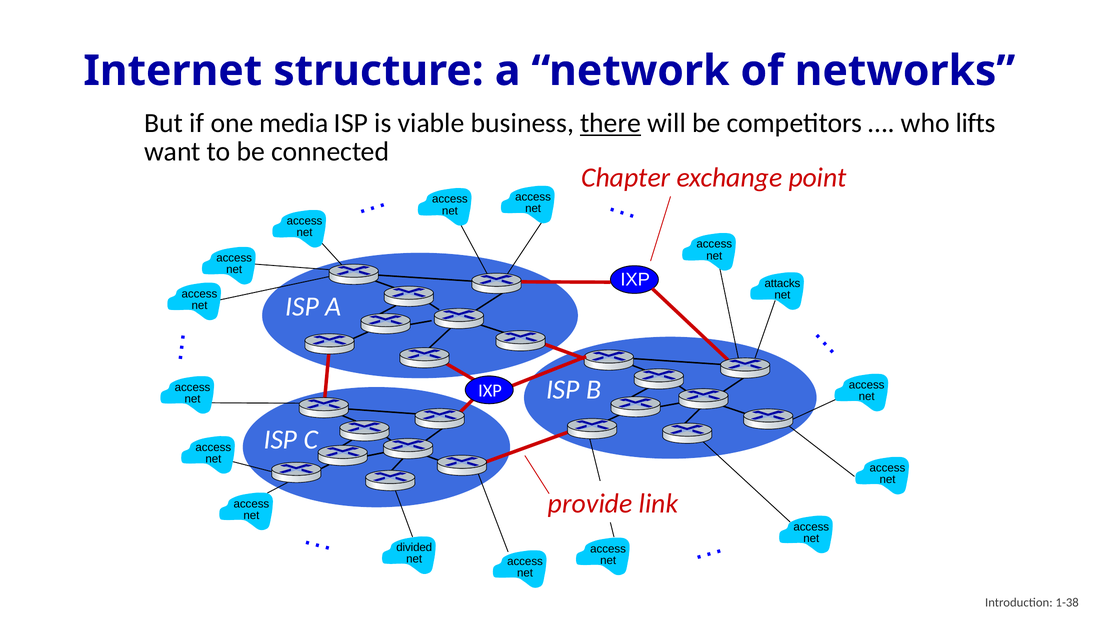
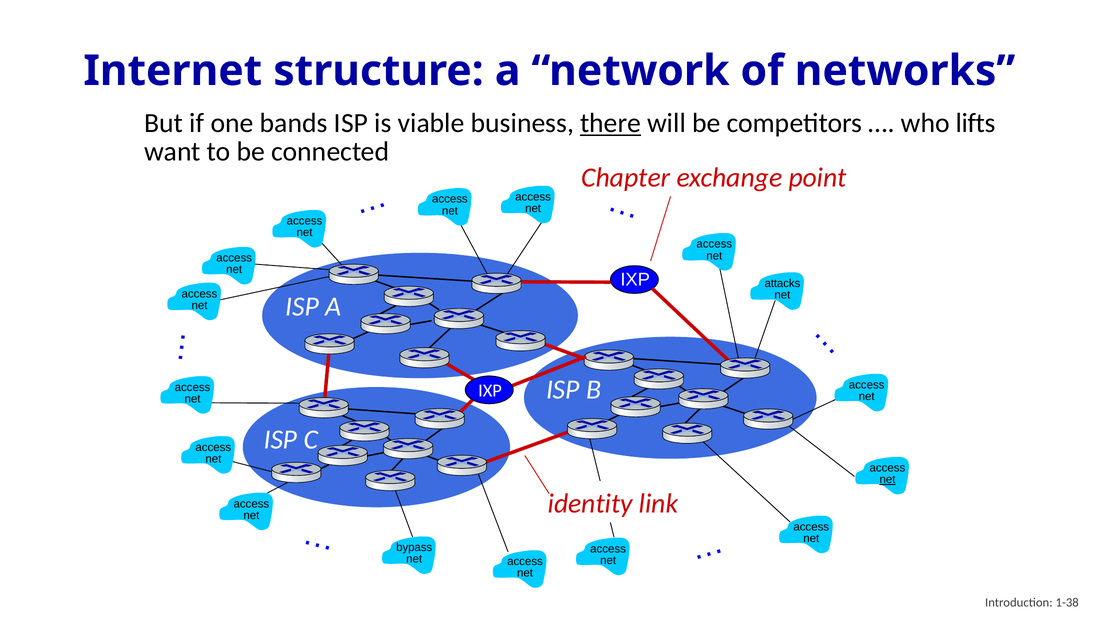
media: media -> bands
net at (887, 480) underline: none -> present
provide: provide -> identity
divided: divided -> bypass
